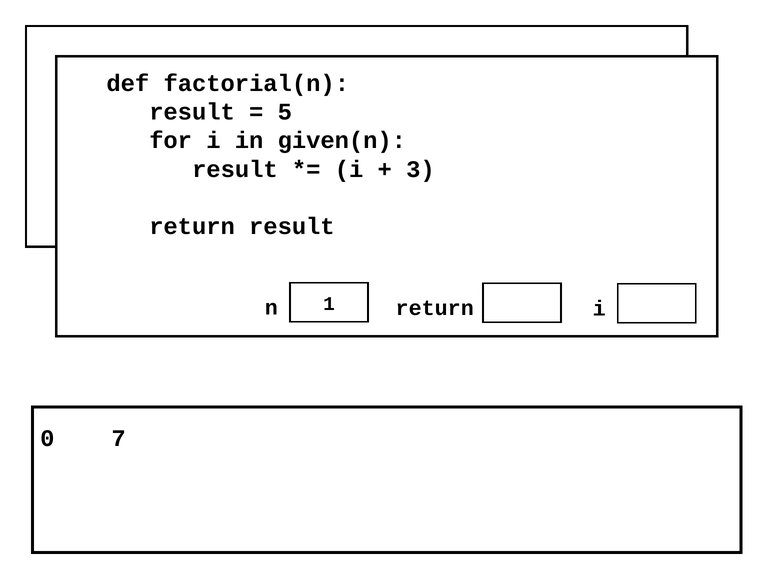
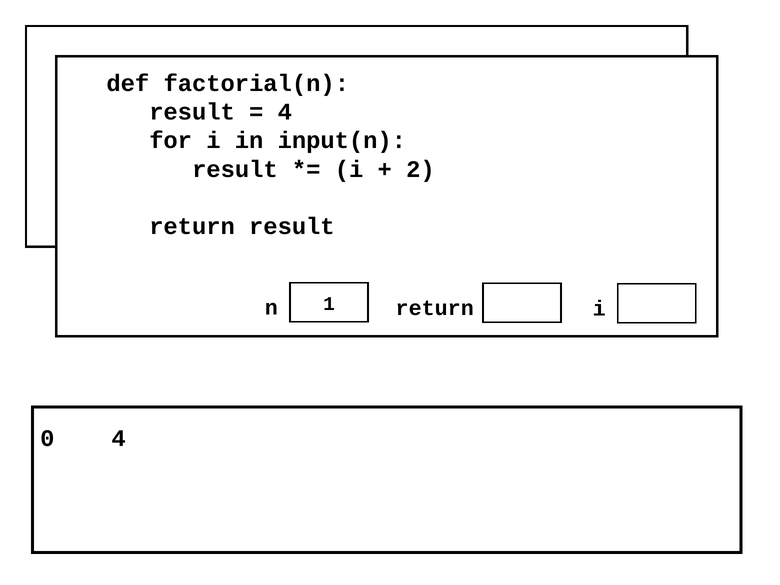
5 at (285, 112): 5 -> 4
given(n: given(n -> input(n
3: 3 -> 2
0 7: 7 -> 4
